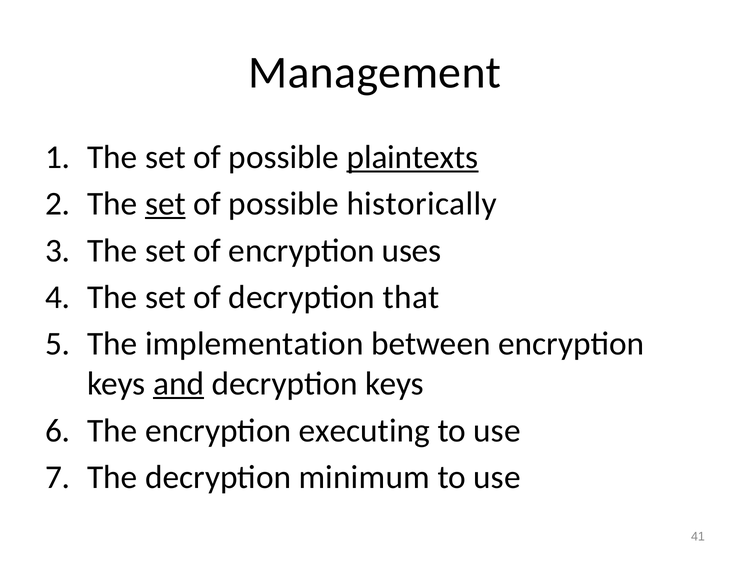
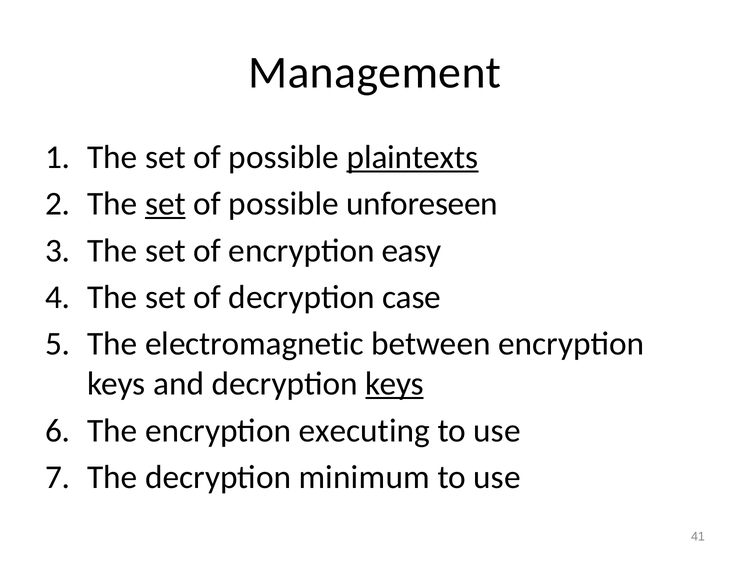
historically: historically -> unforeseen
uses: uses -> easy
that: that -> case
implementation: implementation -> electromagnetic
and underline: present -> none
keys at (395, 384) underline: none -> present
